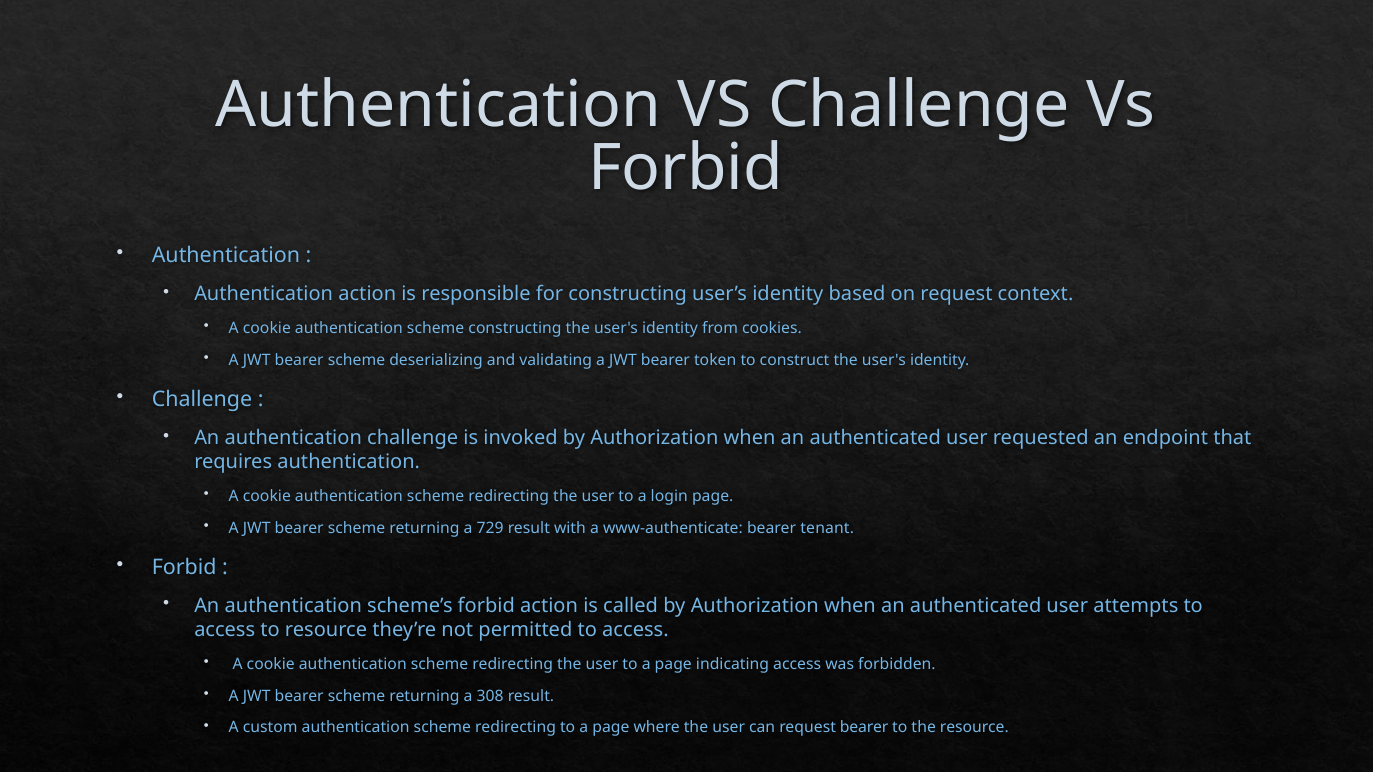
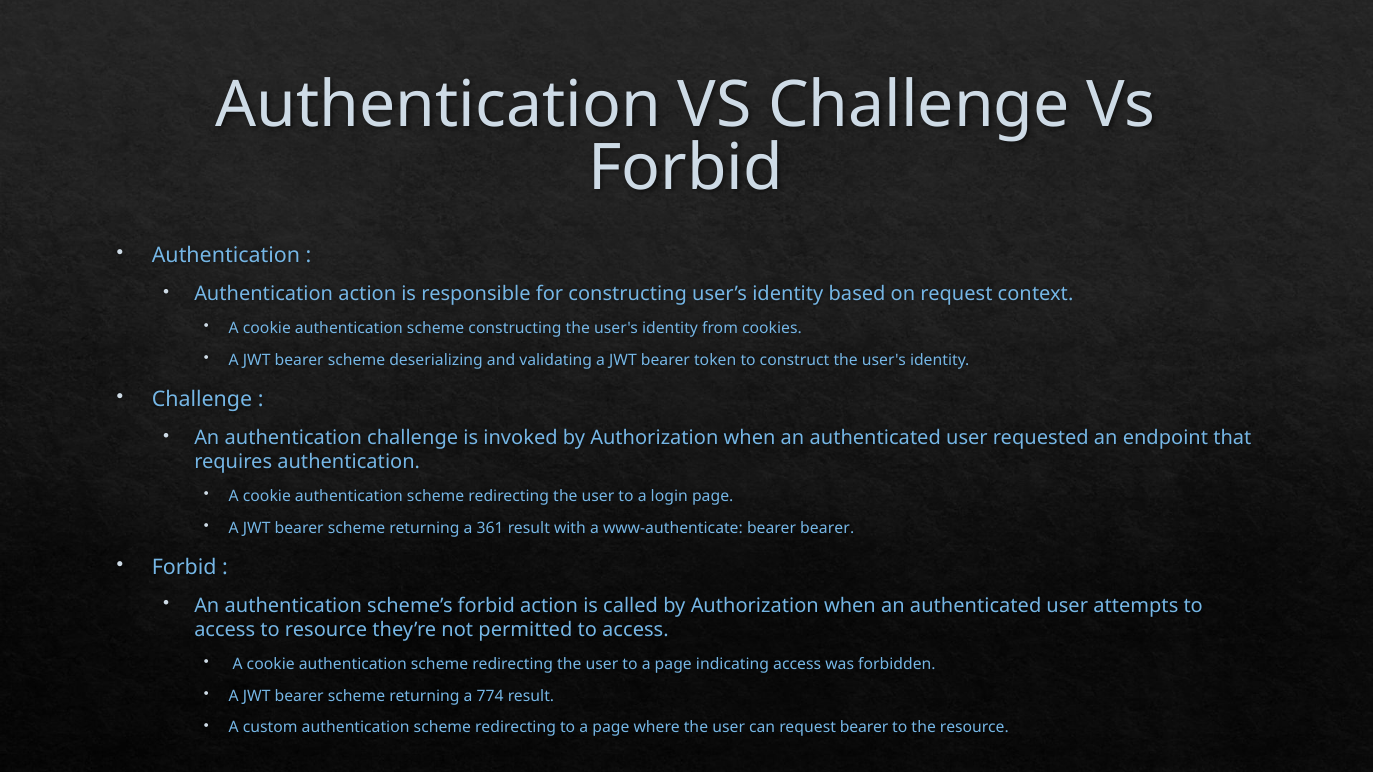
729: 729 -> 361
bearer tenant: tenant -> bearer
308: 308 -> 774
